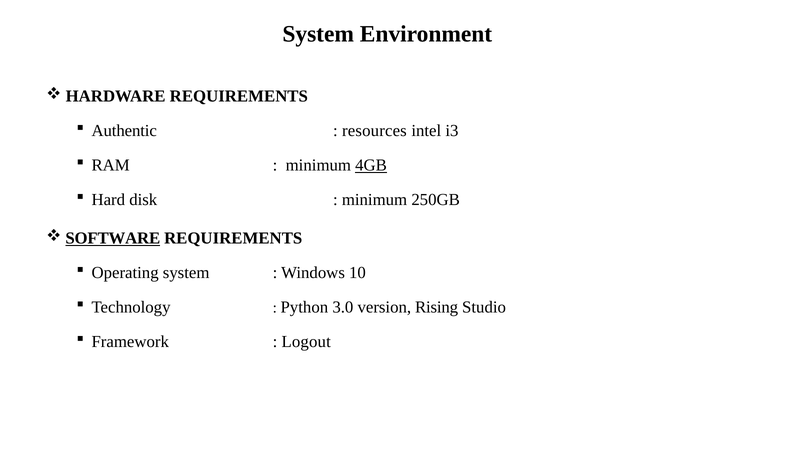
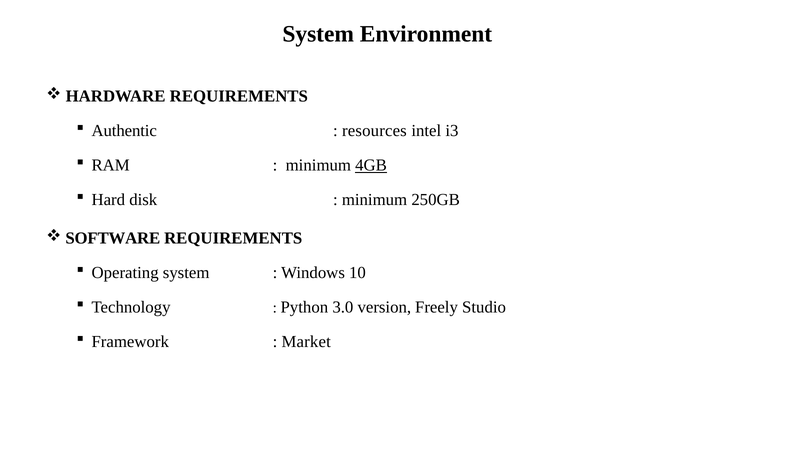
SOFTWARE underline: present -> none
Rising: Rising -> Freely
Logout: Logout -> Market
